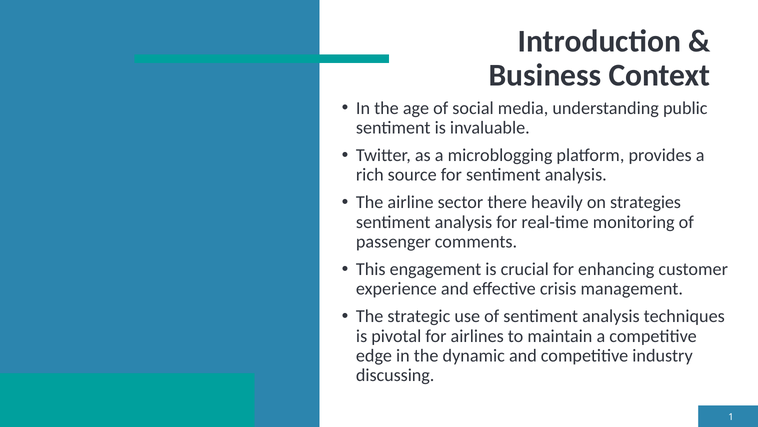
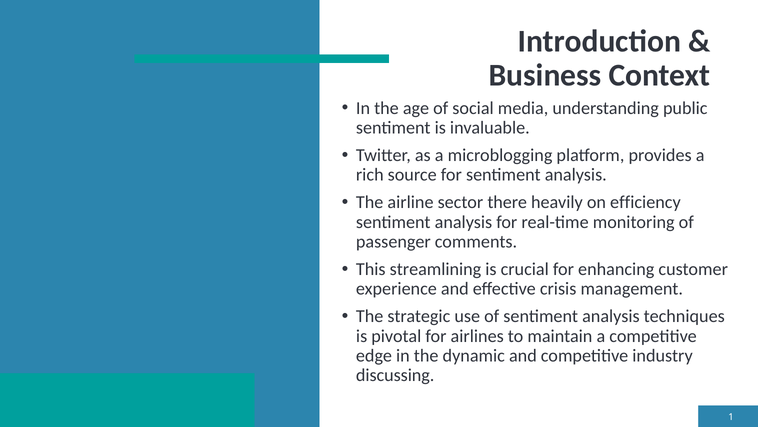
strategies: strategies -> efficiency
engagement: engagement -> streamlining
